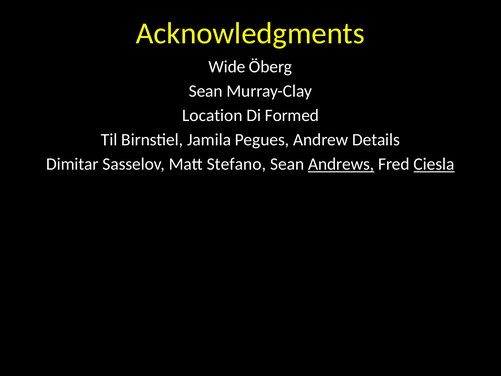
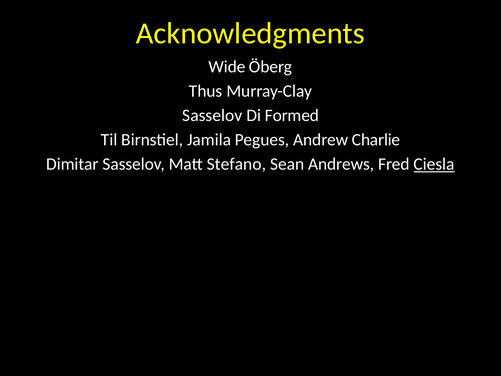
Sean at (206, 91): Sean -> Thus
Location at (212, 115): Location -> Sasselov
Details: Details -> Charlie
Andrews underline: present -> none
